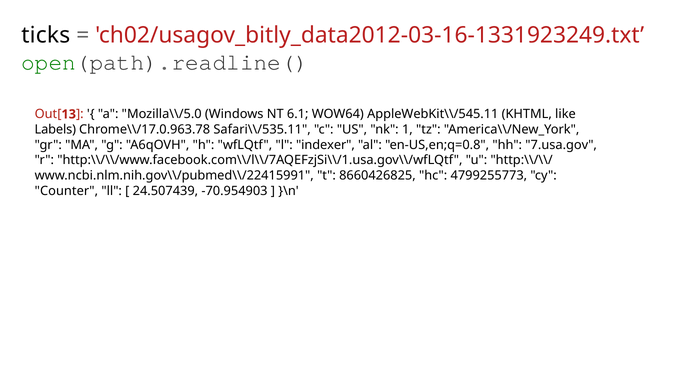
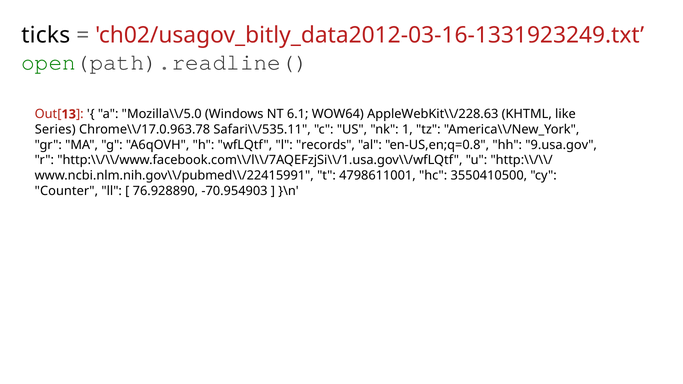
AppleWebKit\\/545.11: AppleWebKit\\/545.11 -> AppleWebKit\\/228.63
Labels: Labels -> Series
indexer: indexer -> records
7.usa.gov: 7.usa.gov -> 9.usa.gov
8660426825: 8660426825 -> 4798611001
4799255773: 4799255773 -> 3550410500
24.507439: 24.507439 -> 76.928890
